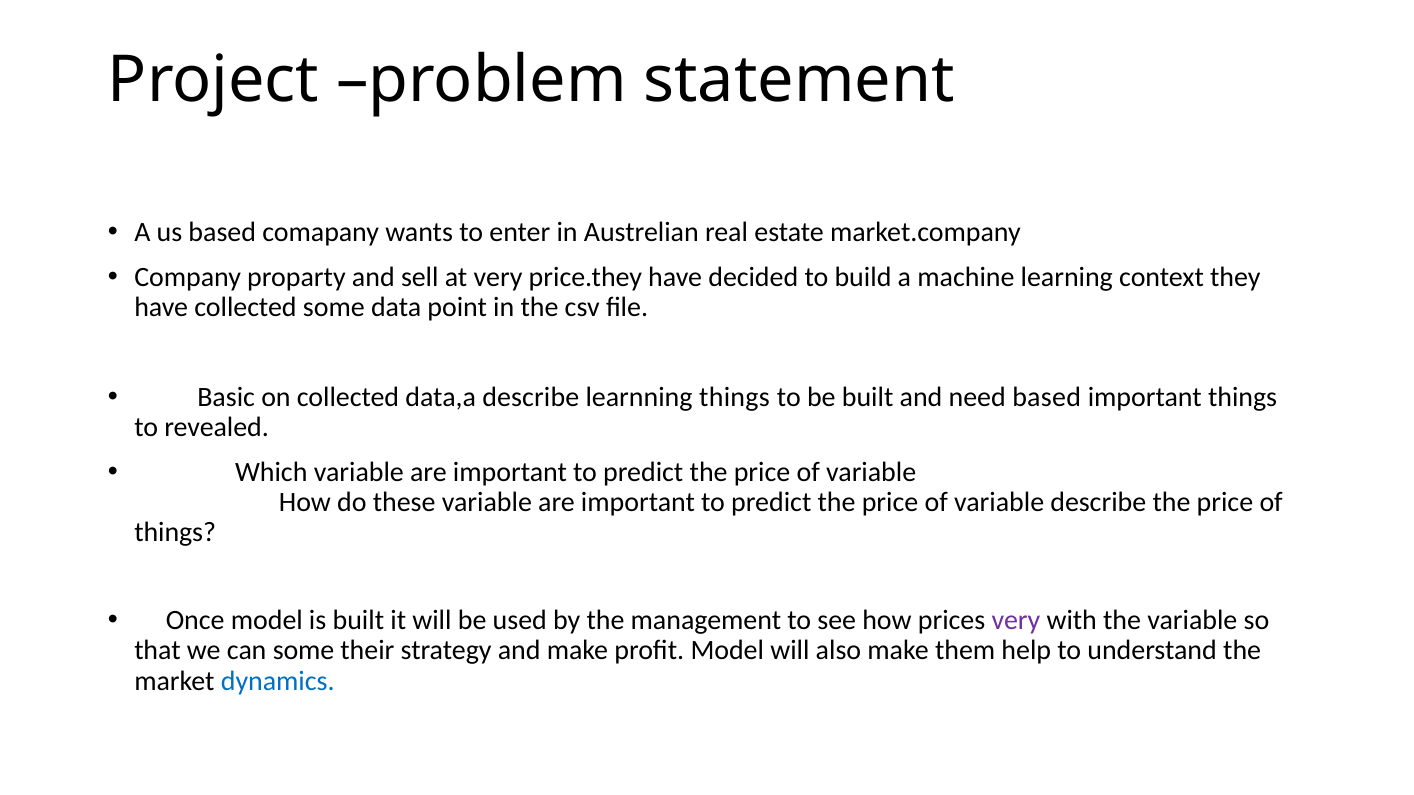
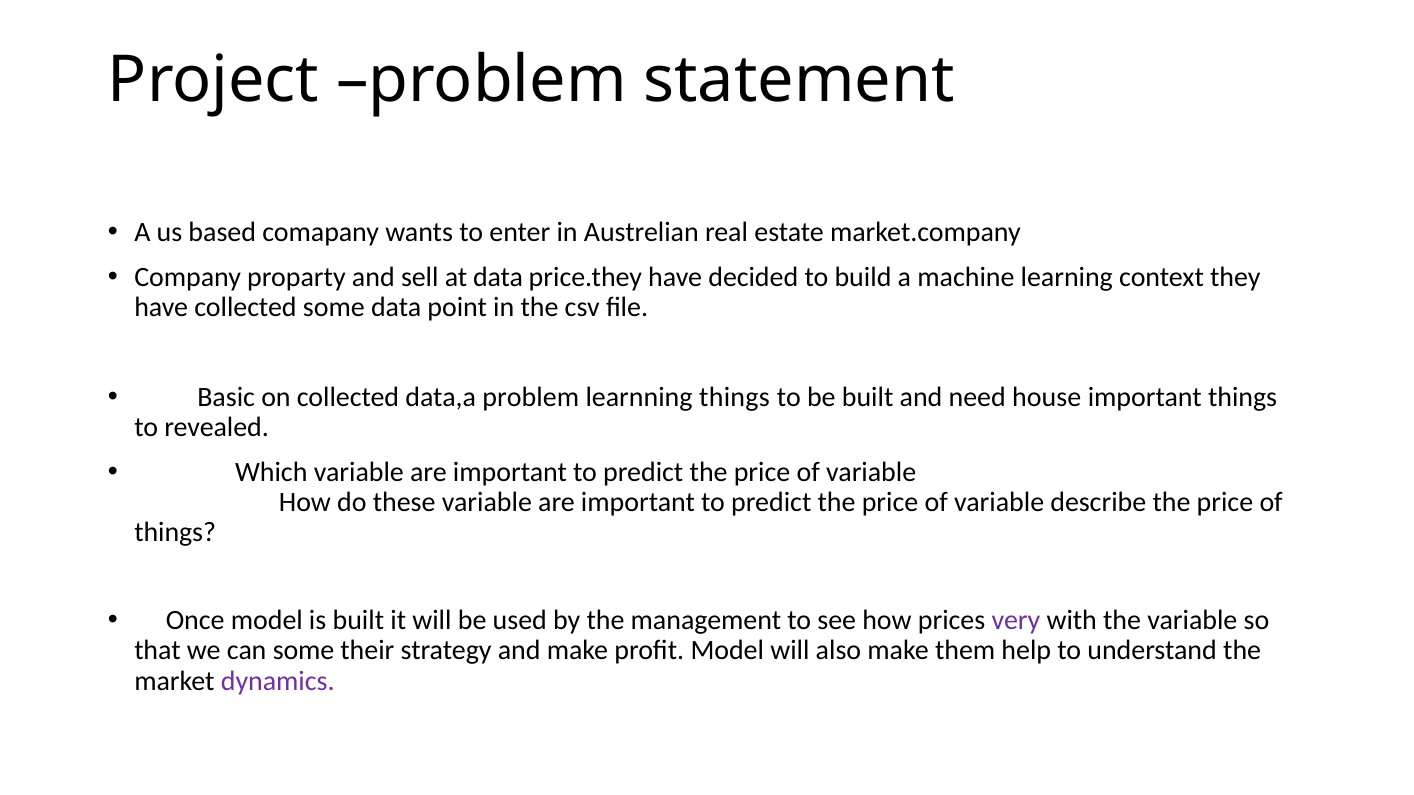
at very: very -> data
data,a describe: describe -> problem
need based: based -> house
dynamics colour: blue -> purple
